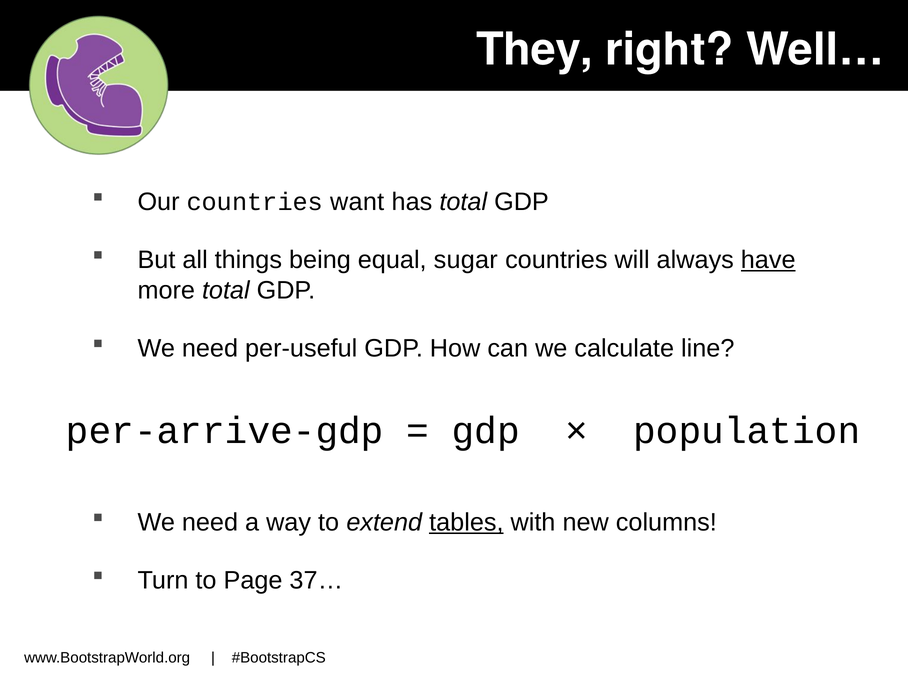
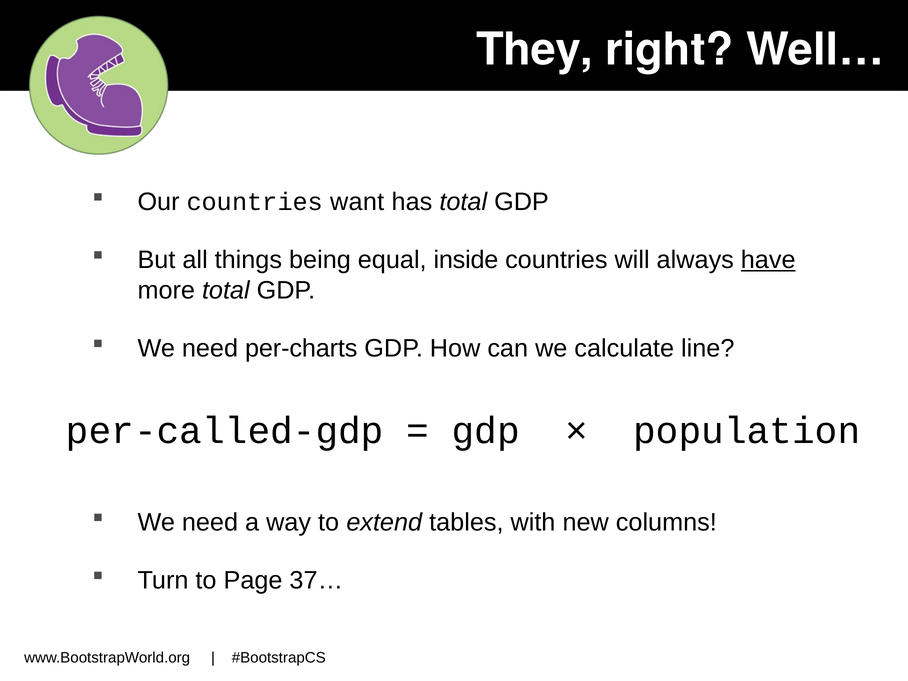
sugar: sugar -> inside
per-useful: per-useful -> per-charts
per-arrive-gdp: per-arrive-gdp -> per-called-gdp
tables underline: present -> none
